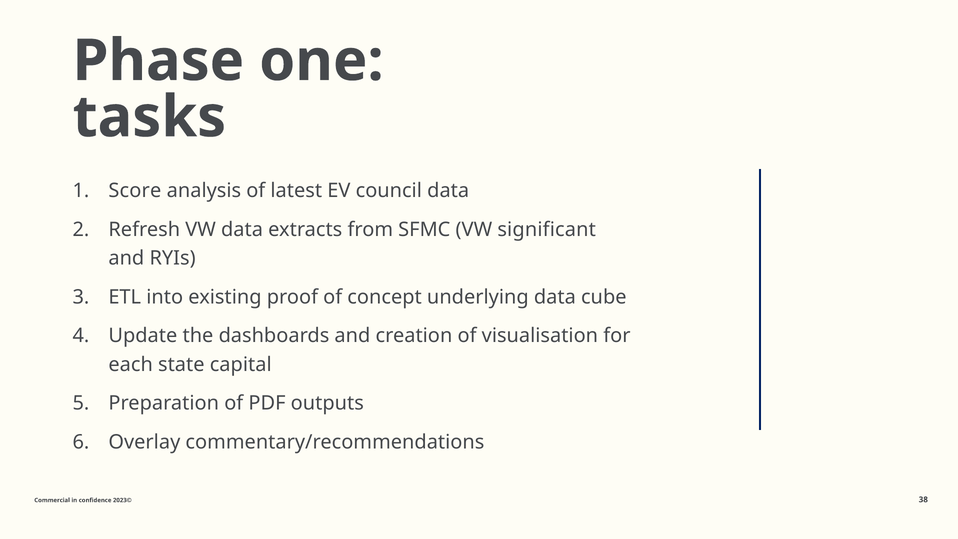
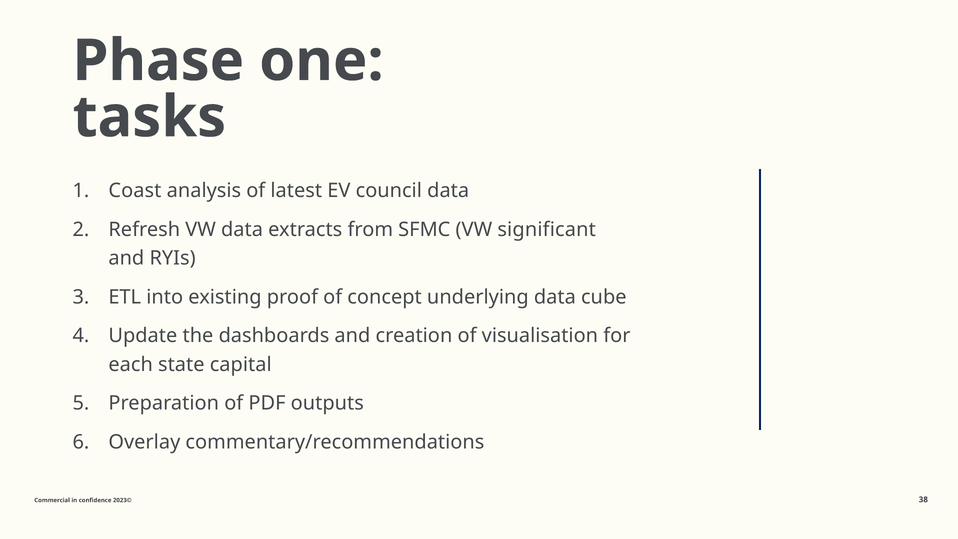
Score: Score -> Coast
